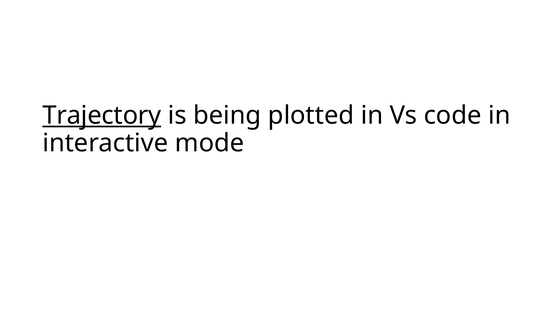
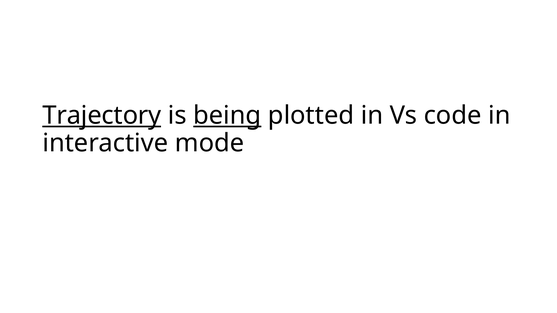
being underline: none -> present
